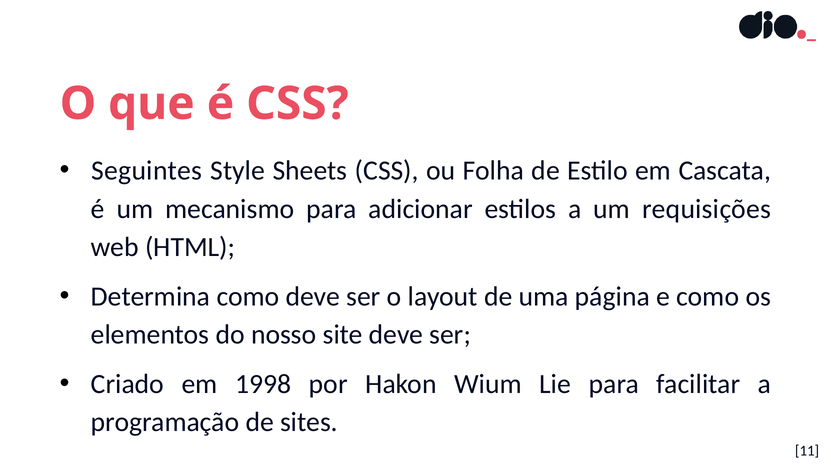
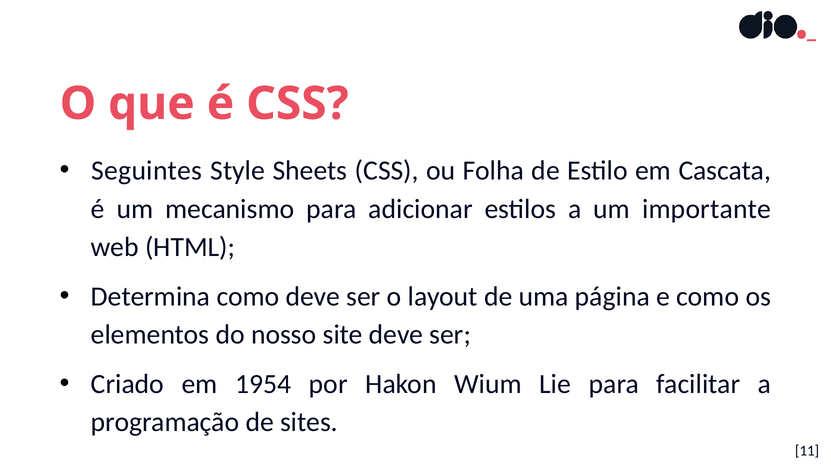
requisições: requisições -> importante
1998: 1998 -> 1954
